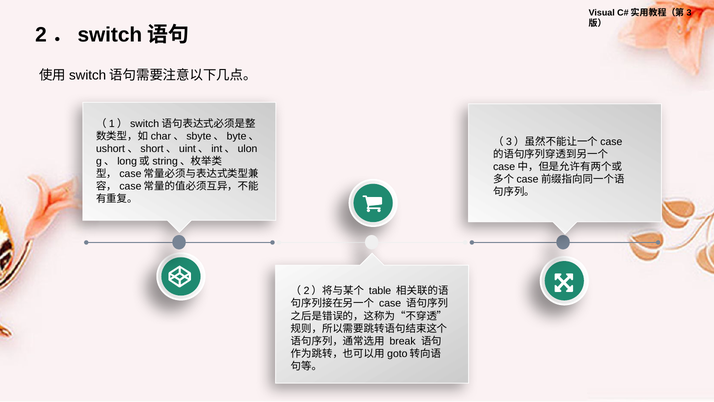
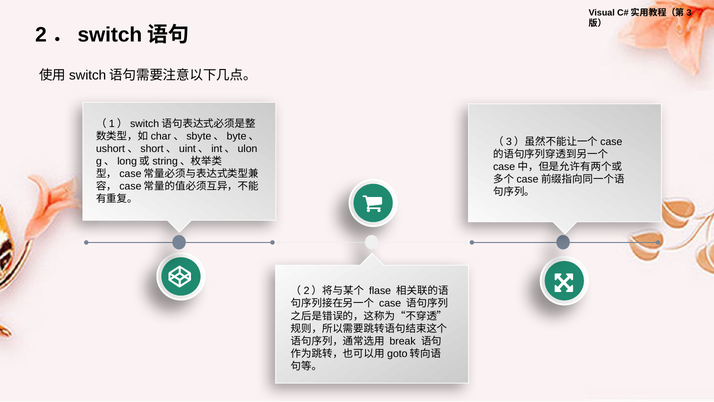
table: table -> flase
